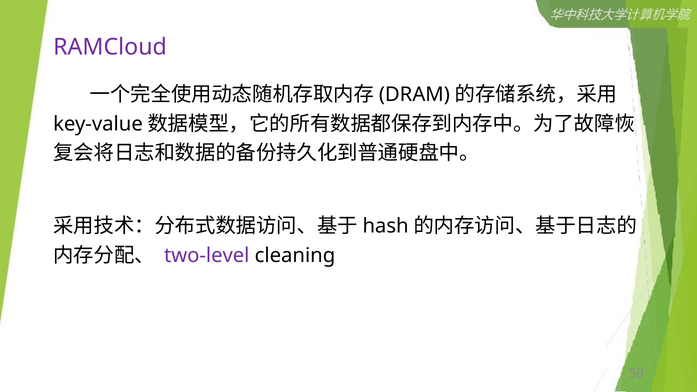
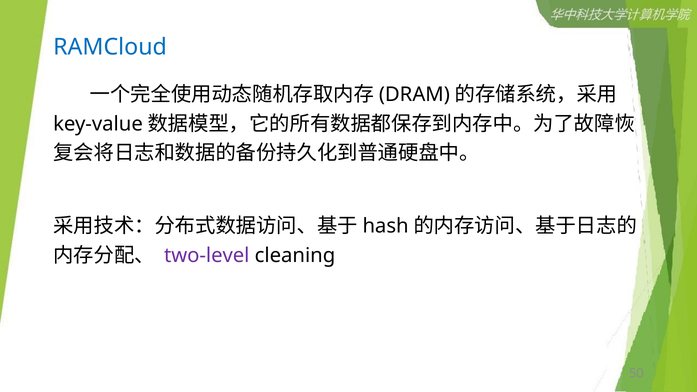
RAMCloud colour: purple -> blue
